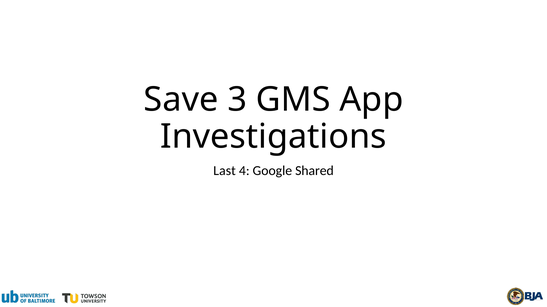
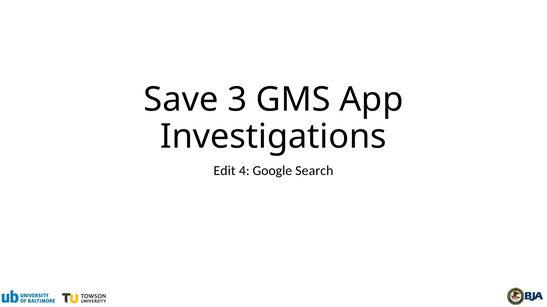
Last: Last -> Edit
Shared: Shared -> Search
